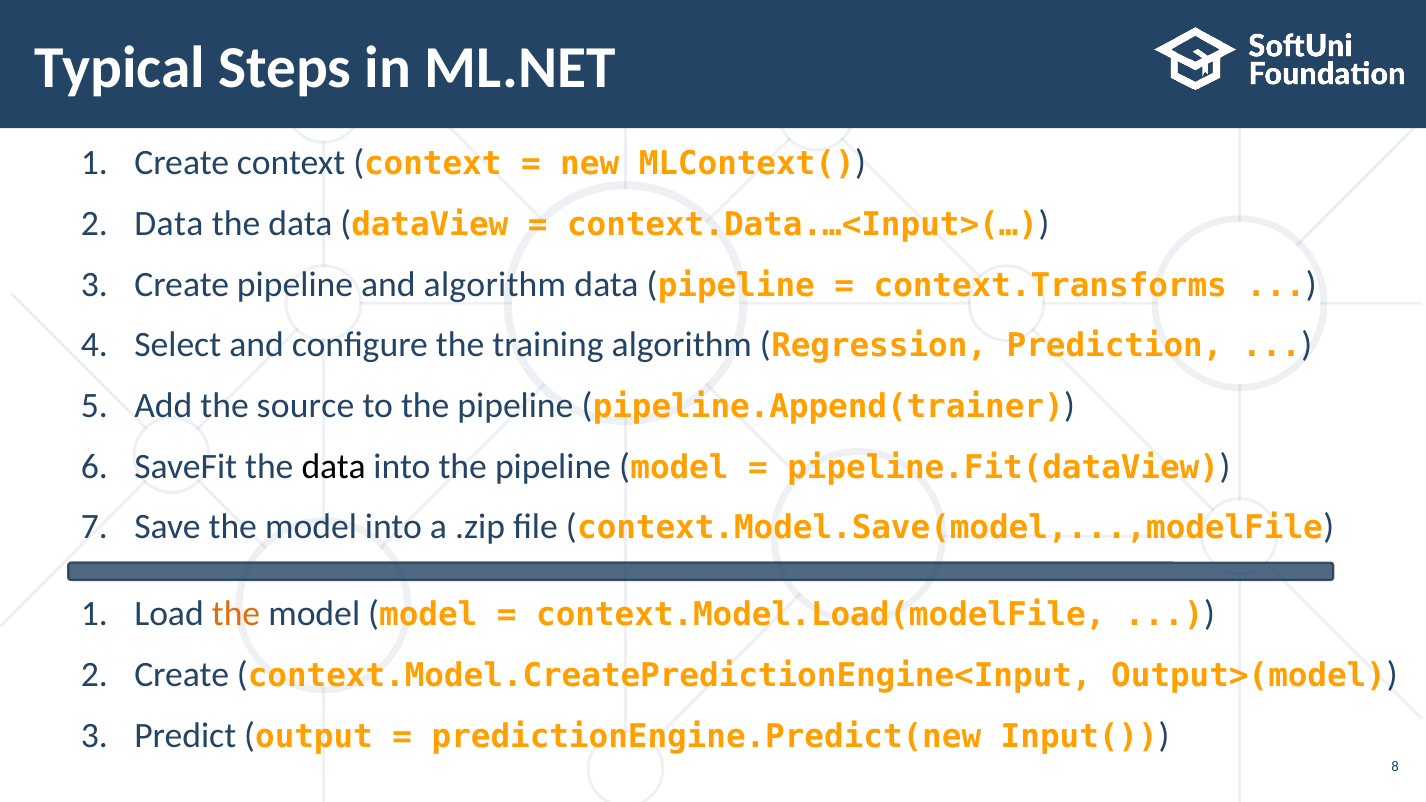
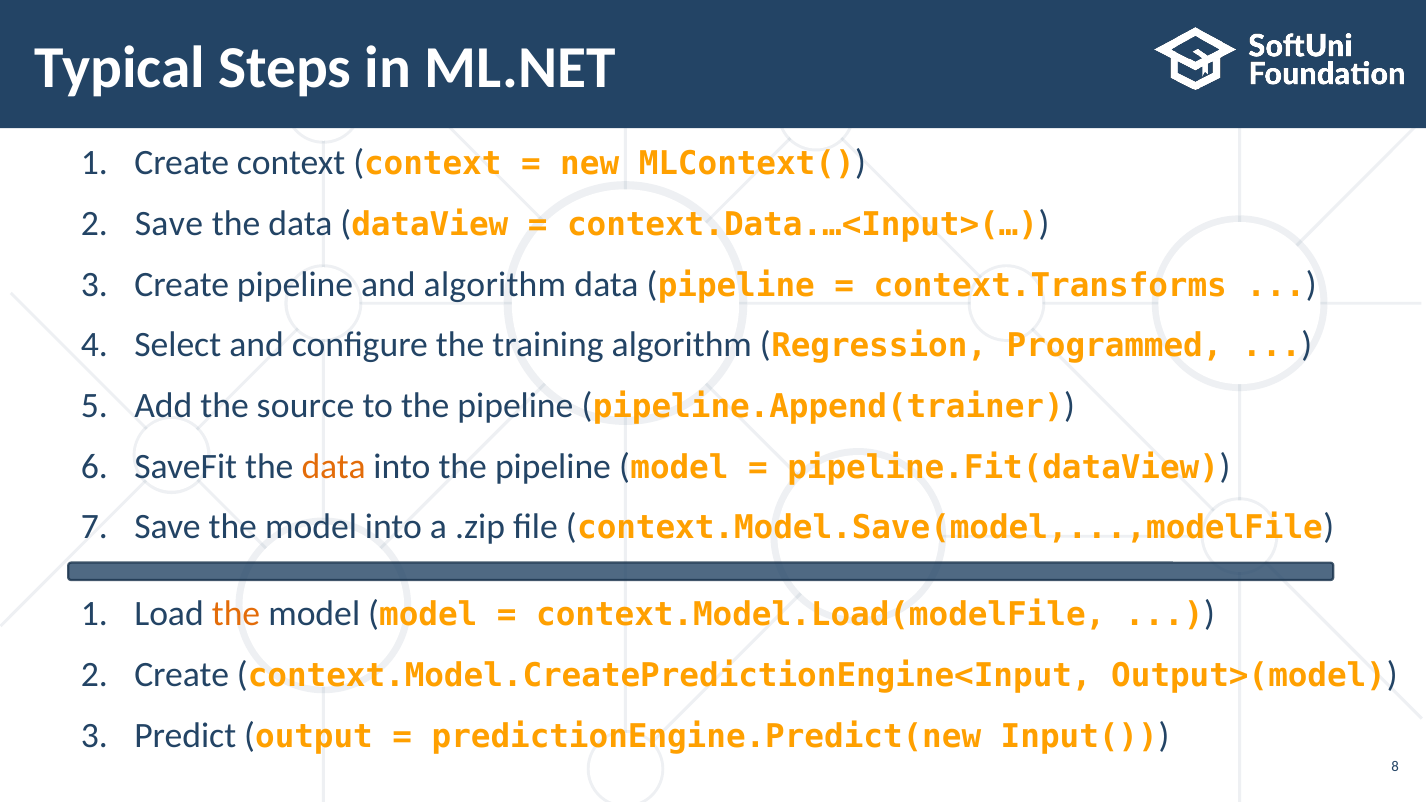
Data at (169, 224): Data -> Save
Prediction: Prediction -> Programmed
data at (334, 466) colour: black -> orange
